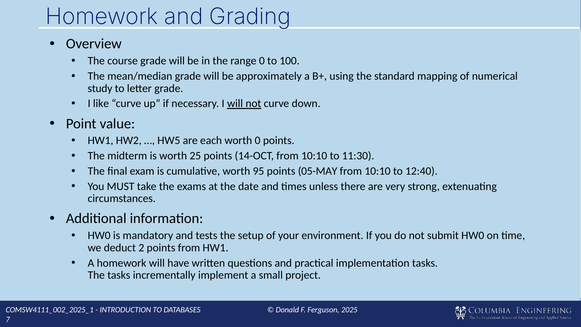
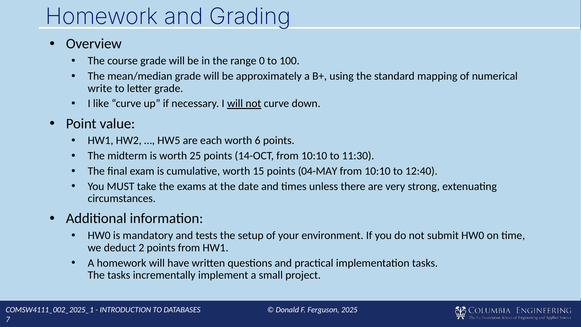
study: study -> write
worth 0: 0 -> 6
95: 95 -> 15
05-MAY: 05-MAY -> 04-MAY
